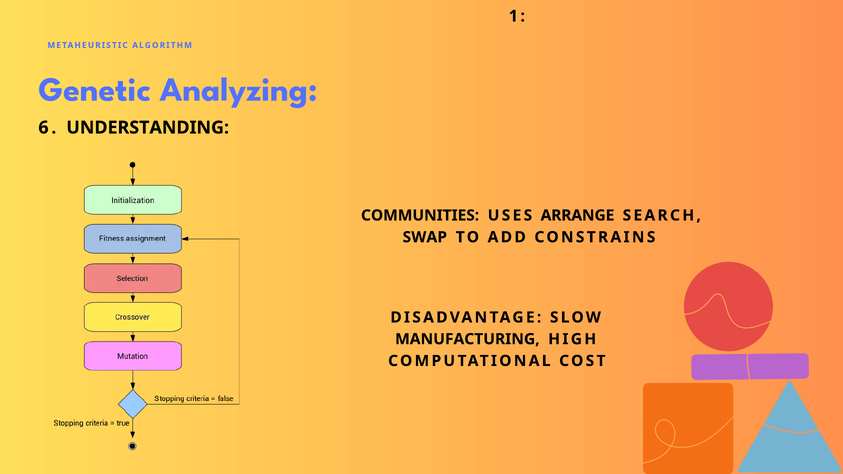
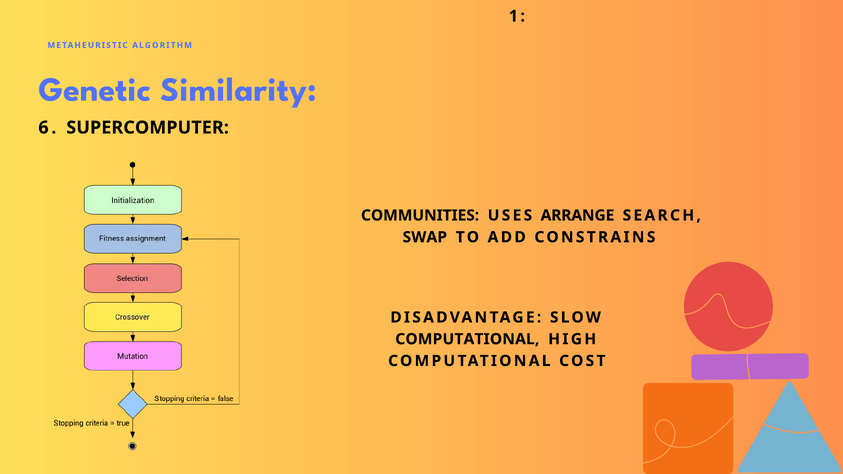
Analyzing: Analyzing -> Similarity
UNDERSTANDING: UNDERSTANDING -> SUPERCOMPUTER
MANUFACTURING at (467, 339): MANUFACTURING -> COMPUTATIONAL
